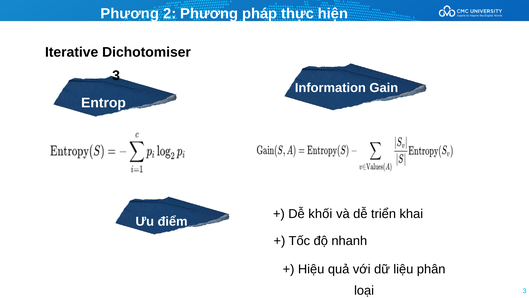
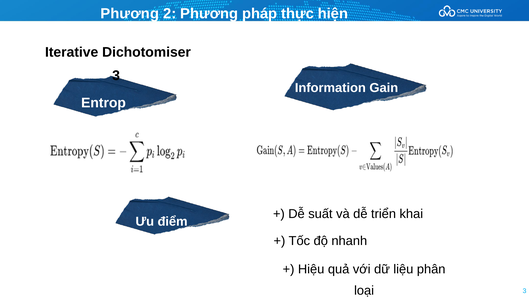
khối: khối -> suất
